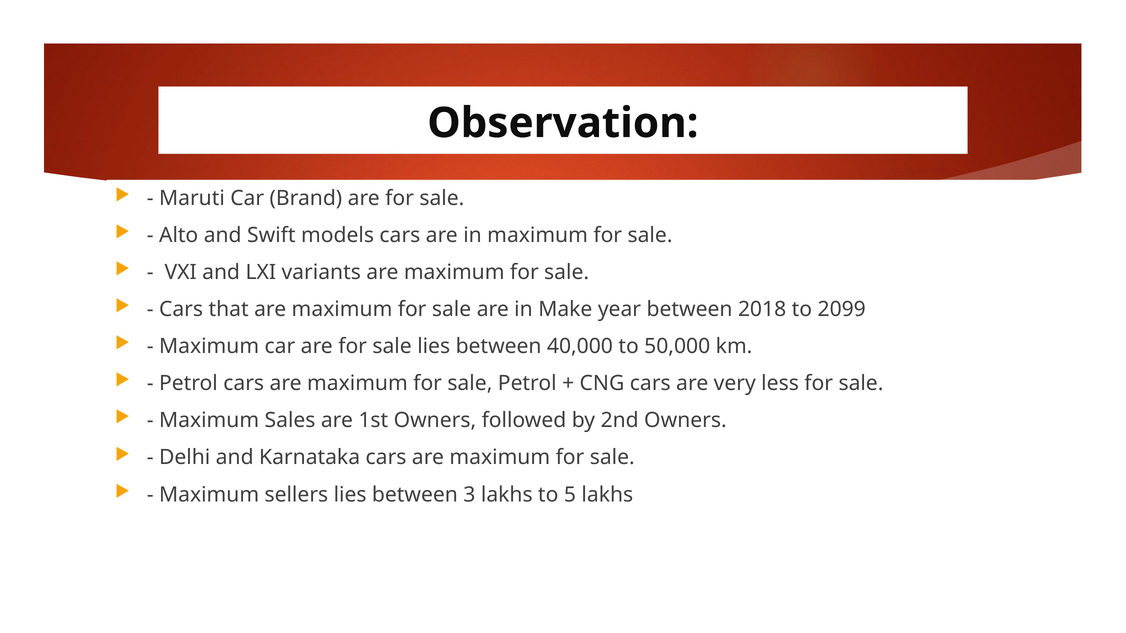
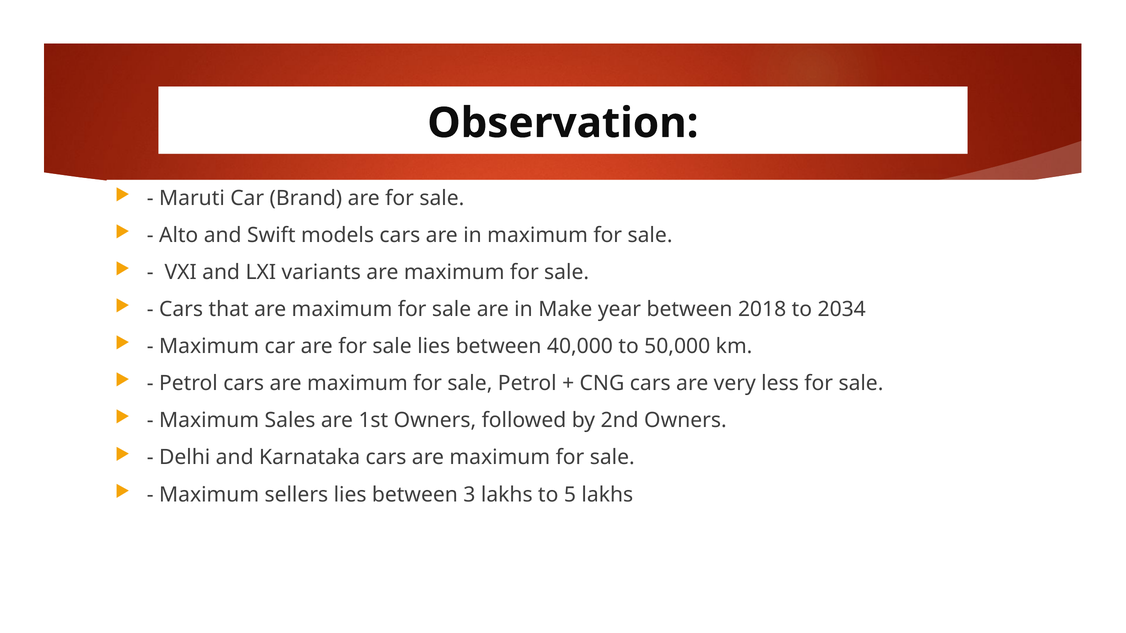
2099: 2099 -> 2034
